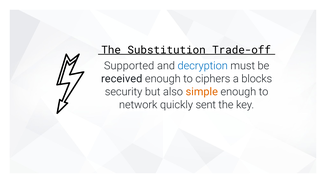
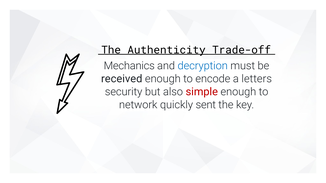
Substitution: Substitution -> Authenticity
Supported: Supported -> Mechanics
ciphers: ciphers -> encode
blocks: blocks -> letters
simple colour: orange -> red
